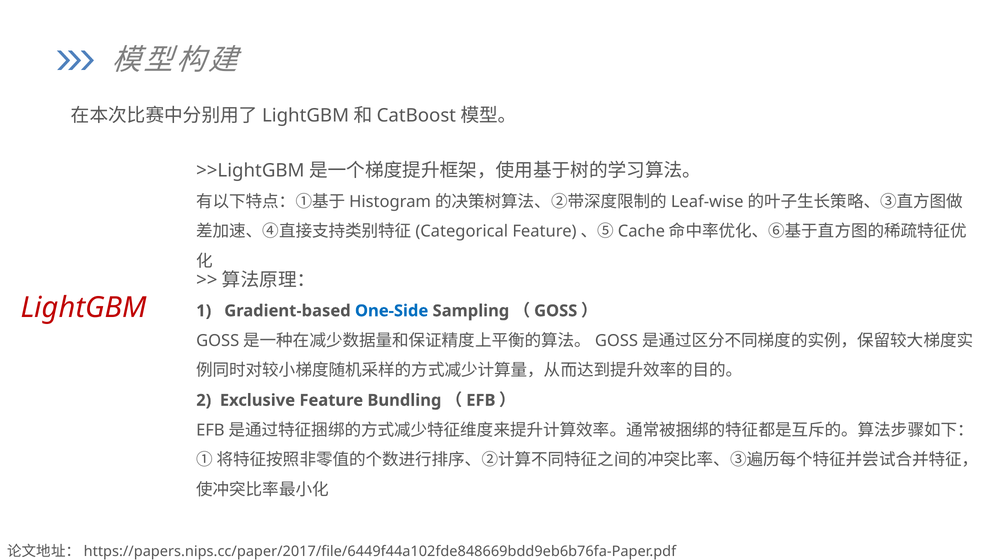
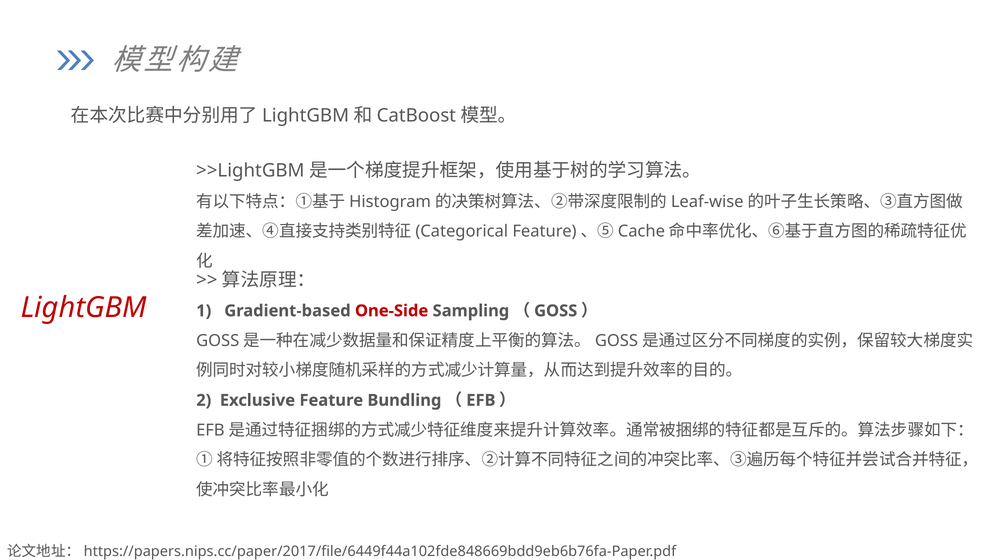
One-Side colour: blue -> red
